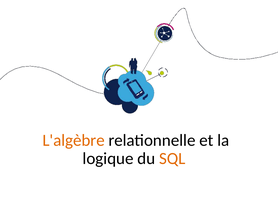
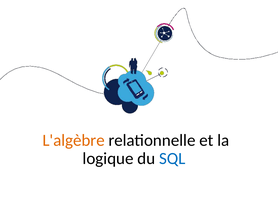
SQL colour: orange -> blue
